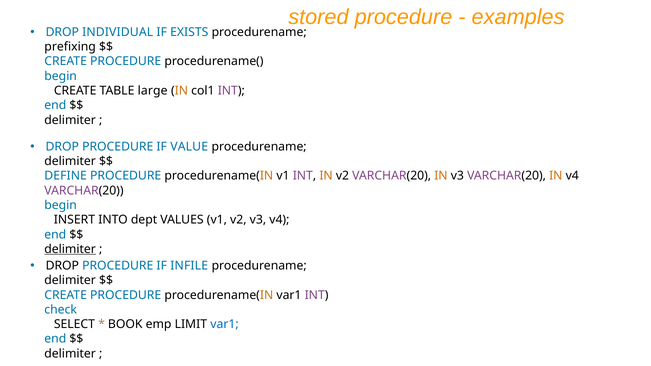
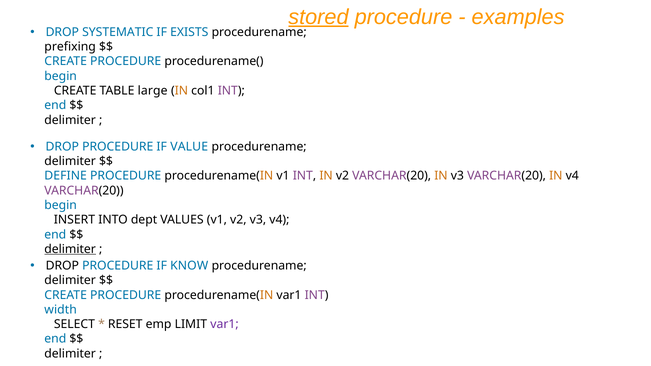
stored underline: none -> present
INDIVIDUAL: INDIVIDUAL -> SYSTEMATIC
INFILE: INFILE -> KNOW
check: check -> width
BOOK: BOOK -> RESET
var1 at (224, 324) colour: blue -> purple
